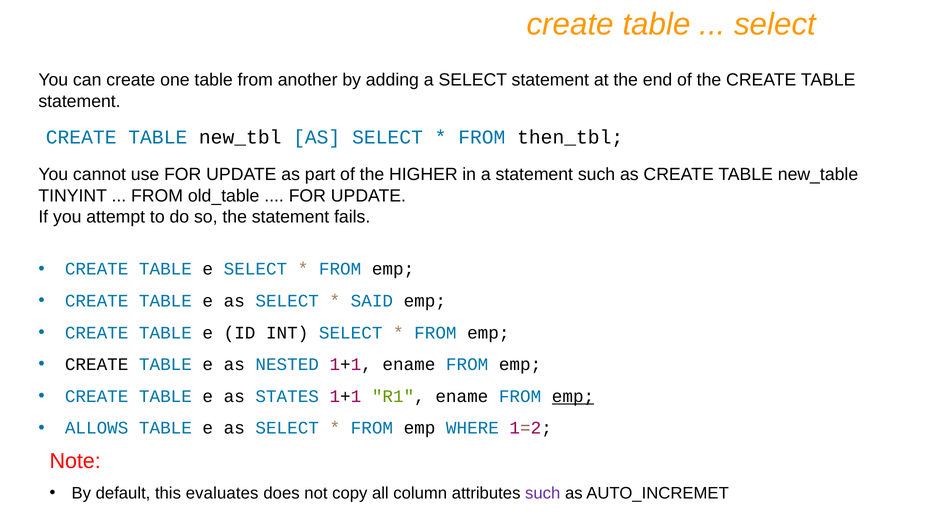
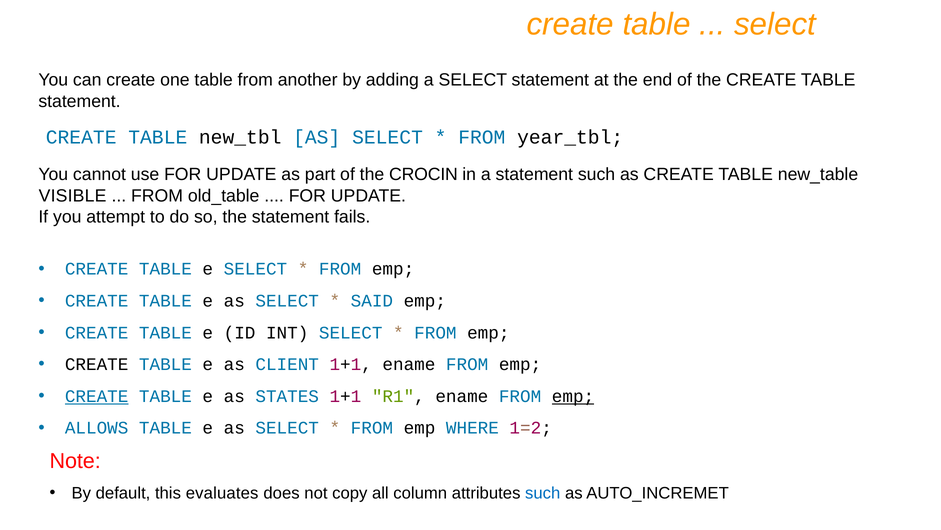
then_tbl: then_tbl -> year_tbl
HIGHER: HIGHER -> CROCIN
TINYINT: TINYINT -> VISIBLE
NESTED: NESTED -> CLIENT
CREATE at (97, 396) underline: none -> present
such at (543, 492) colour: purple -> blue
